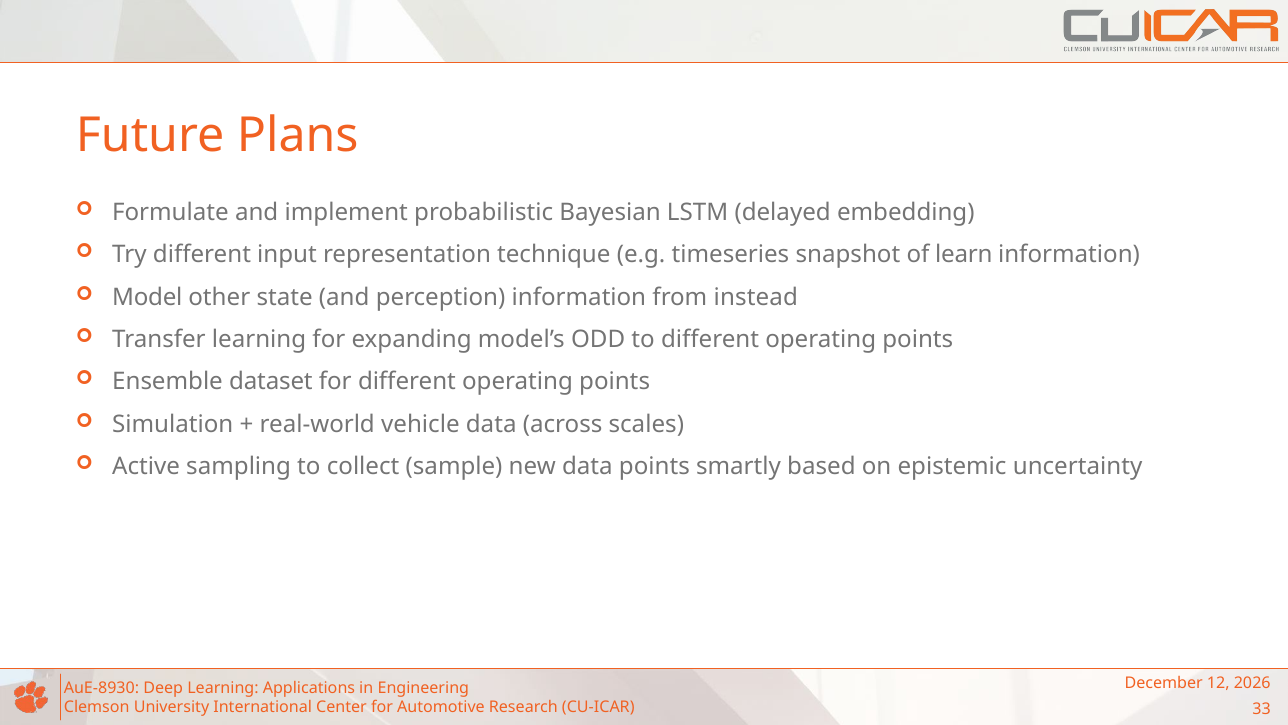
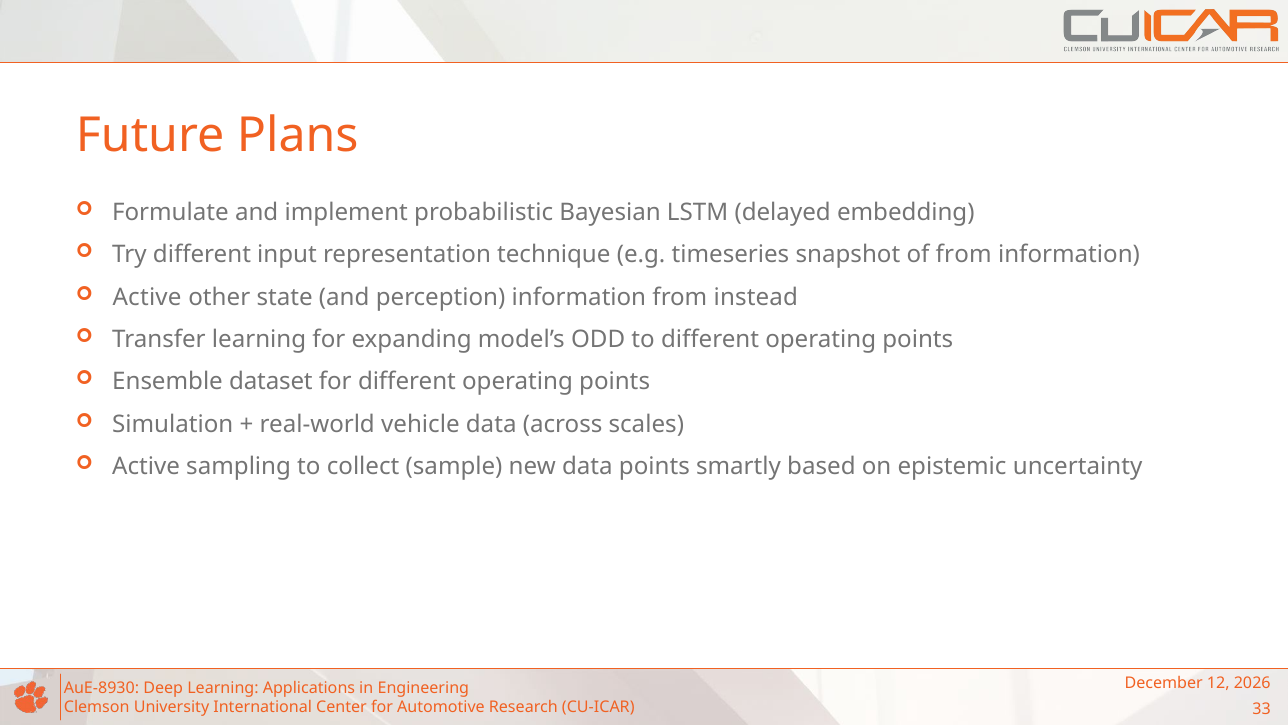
of learn: learn -> from
Model at (147, 297): Model -> Active
